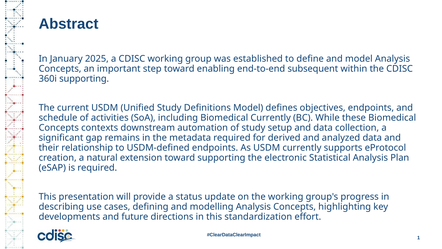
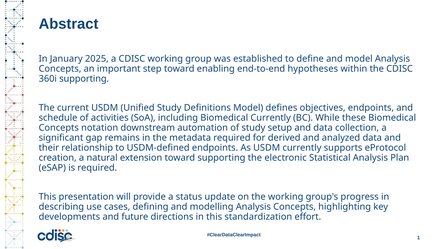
subsequent: subsequent -> hypotheses
contexts: contexts -> notation
